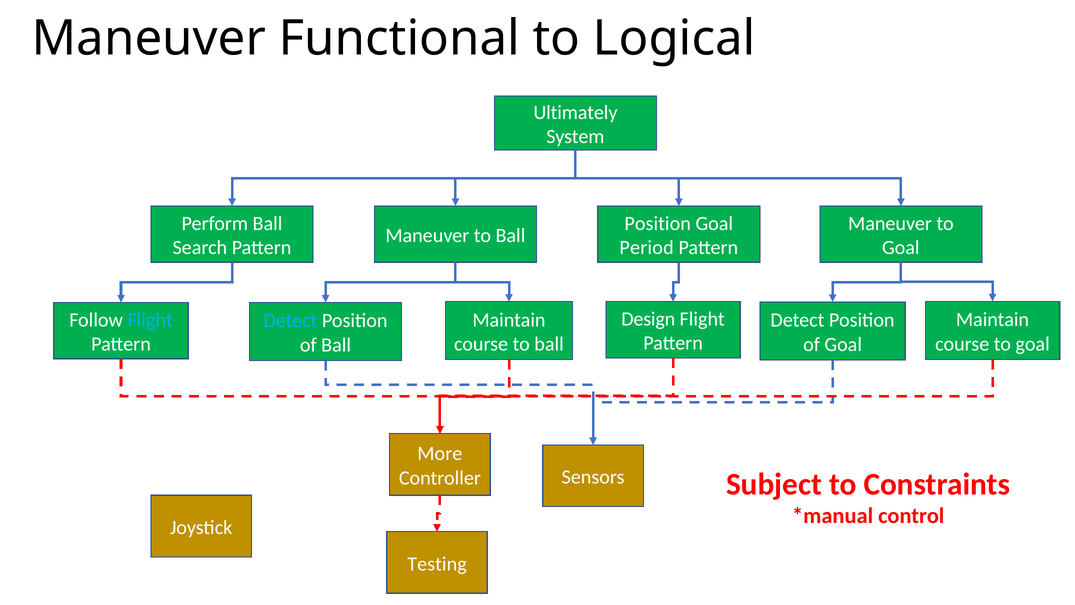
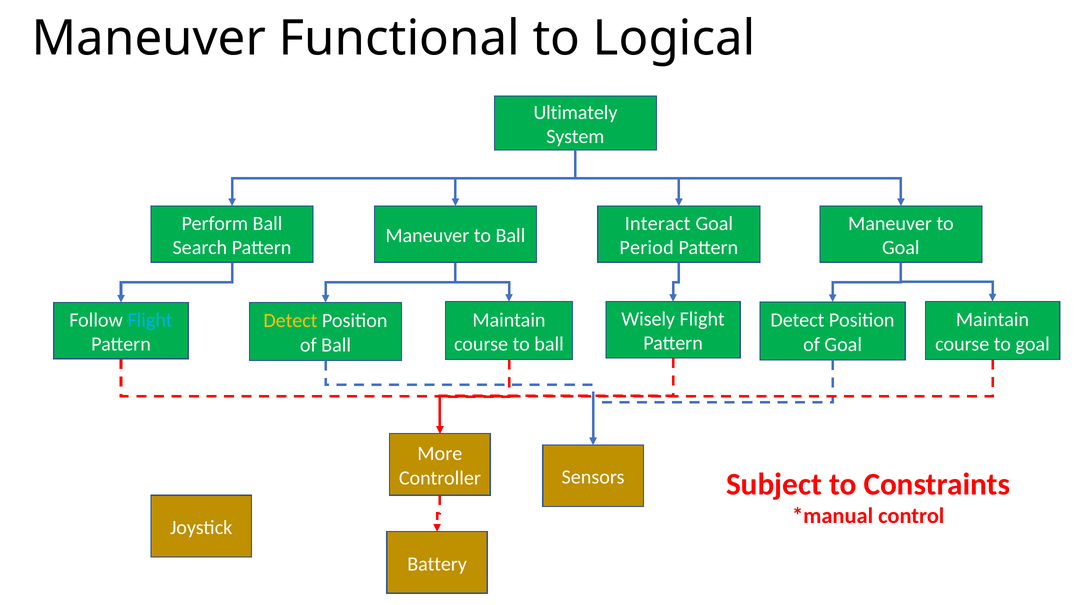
Position at (658, 223): Position -> Interact
Design: Design -> Wisely
Detect at (290, 321) colour: light blue -> yellow
Testing: Testing -> Battery
